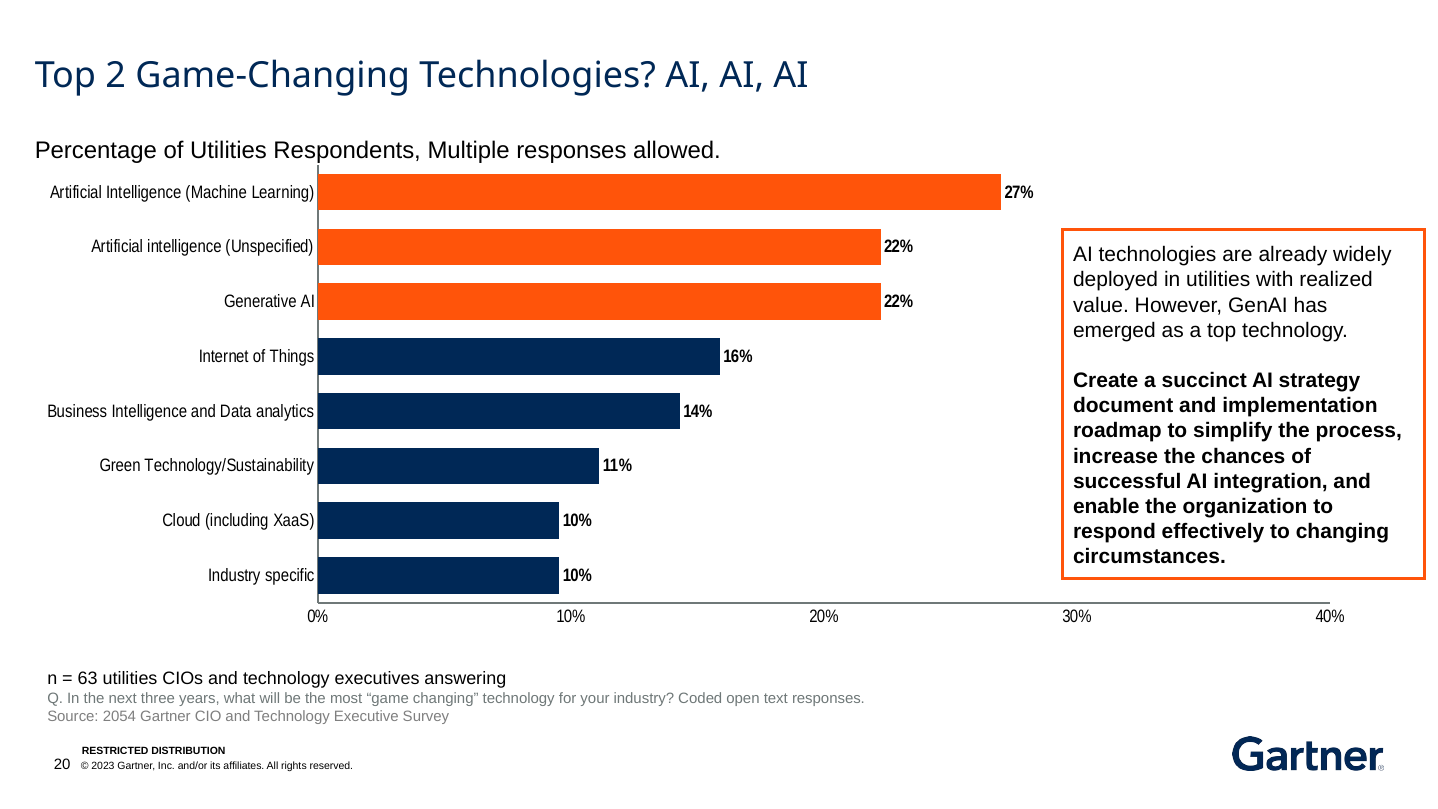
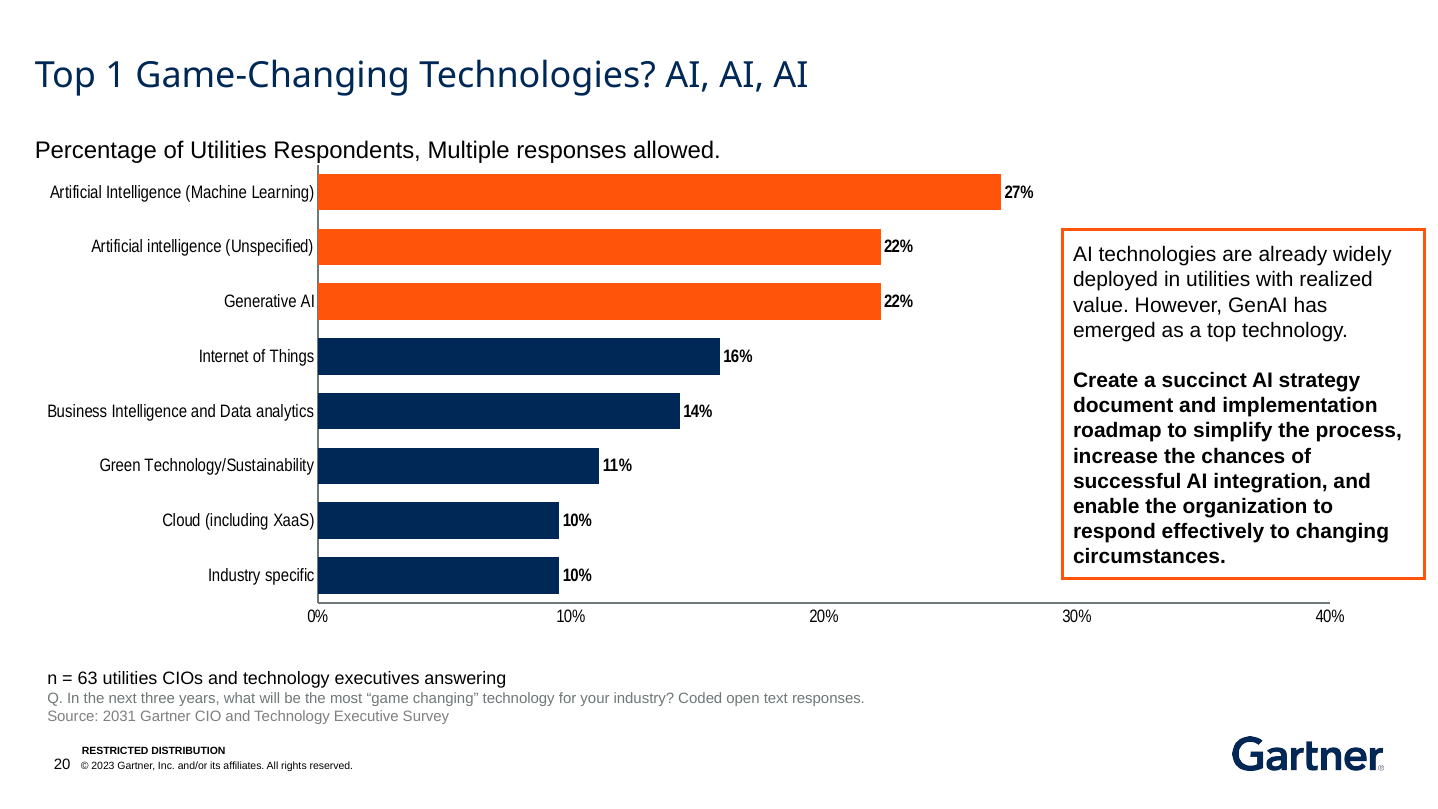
2: 2 -> 1
2054: 2054 -> 2031
